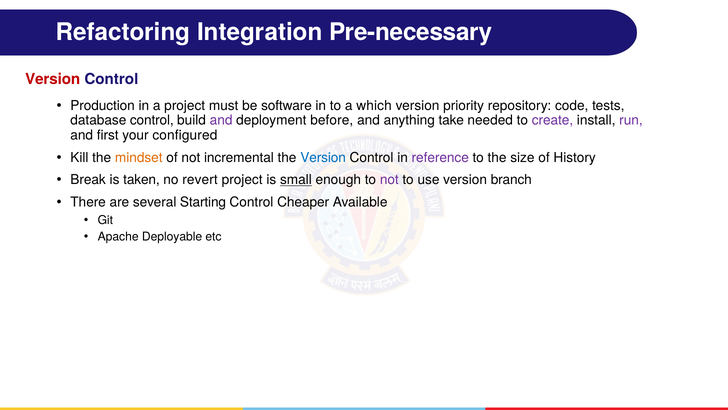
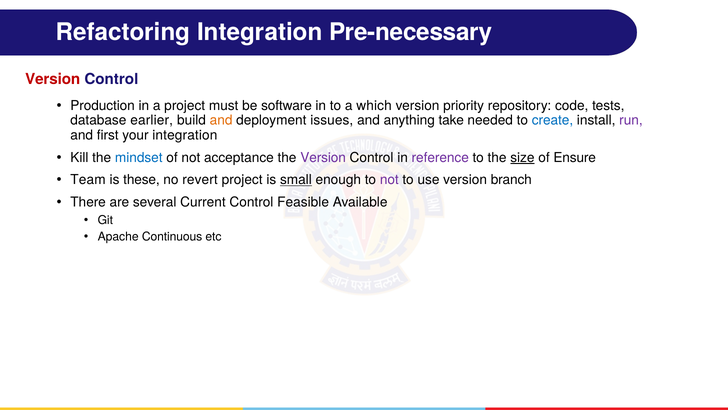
database control: control -> earlier
and at (221, 120) colour: purple -> orange
before: before -> issues
create colour: purple -> blue
your configured: configured -> integration
mindset colour: orange -> blue
incremental: incremental -> acceptance
Version at (323, 157) colour: blue -> purple
size underline: none -> present
History: History -> Ensure
Break: Break -> Team
taken: taken -> these
Starting: Starting -> Current
Cheaper: Cheaper -> Feasible
Deployable: Deployable -> Continuous
